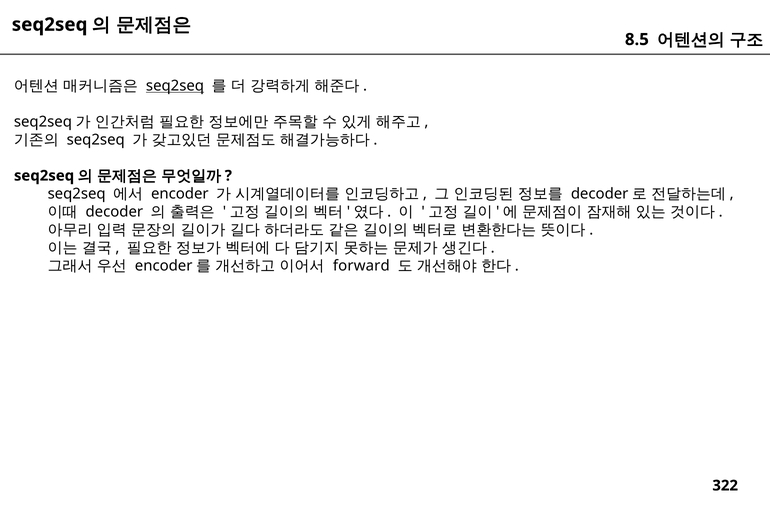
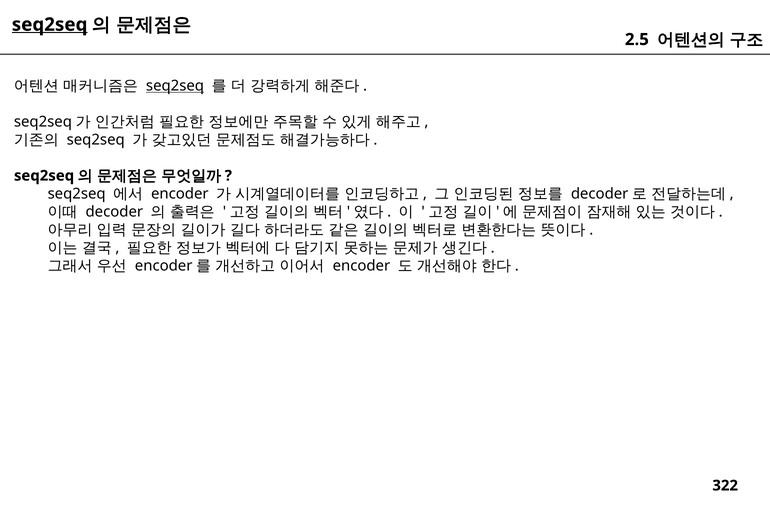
seq2seq at (50, 25) underline: none -> present
8.5: 8.5 -> 2.5
forward at (361, 265): forward -> encoder
